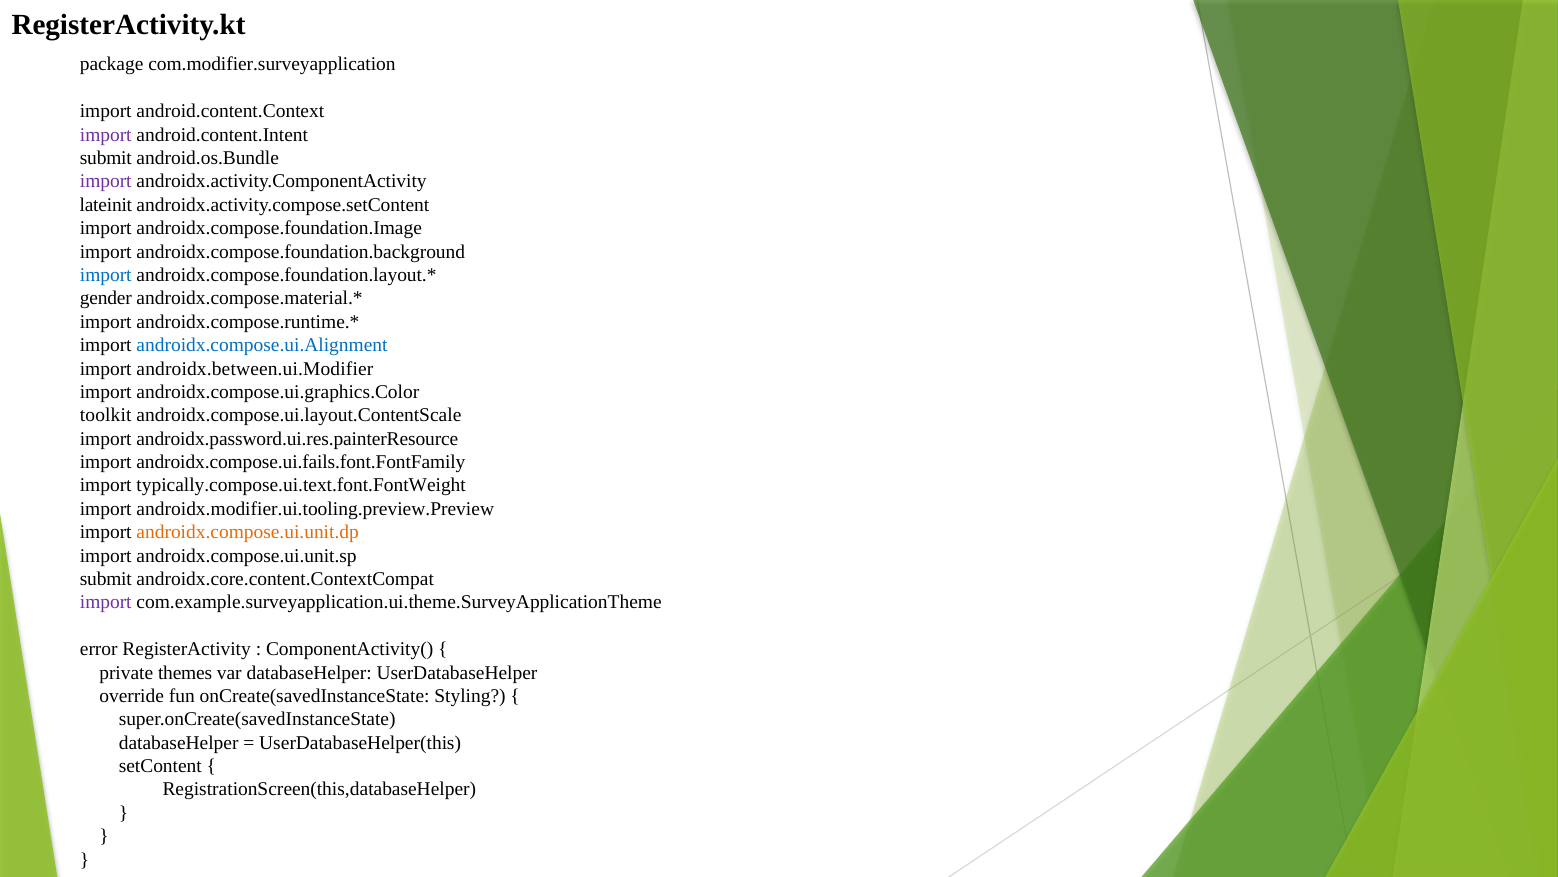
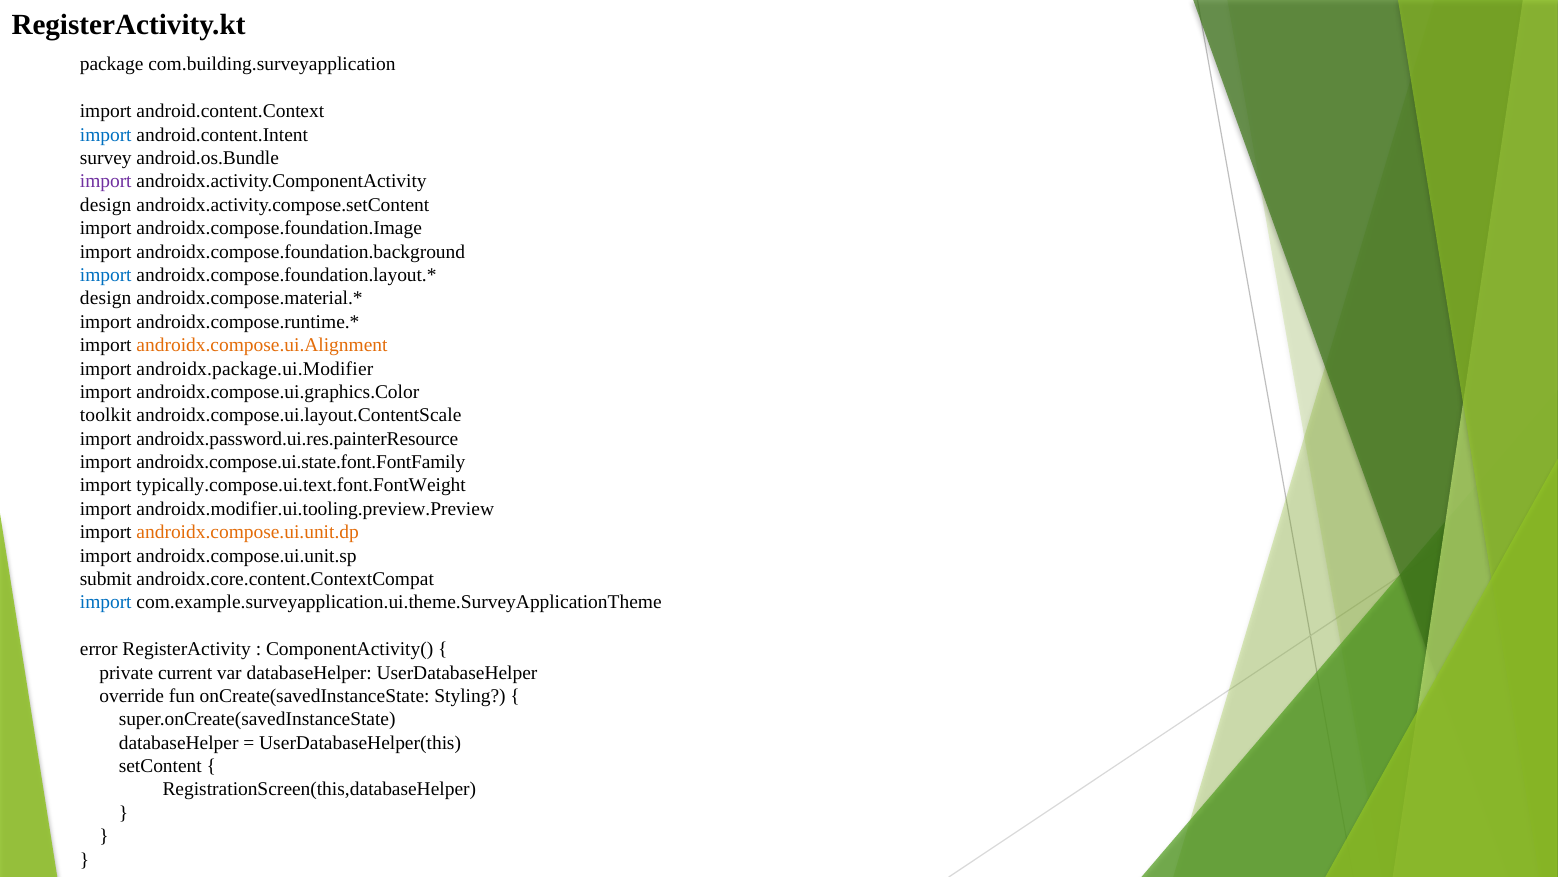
com.modifier.surveyapplication: com.modifier.surveyapplication -> com.building.surveyapplication
import at (106, 135) colour: purple -> blue
submit at (106, 158): submit -> survey
lateinit at (106, 205): lateinit -> design
gender at (106, 298): gender -> design
androidx.compose.ui.Alignment colour: blue -> orange
androidx.between.ui.Modifier: androidx.between.ui.Modifier -> androidx.package.ui.Modifier
androidx.compose.ui.fails.font.FontFamily: androidx.compose.ui.fails.font.FontFamily -> androidx.compose.ui.state.font.FontFamily
import at (106, 602) colour: purple -> blue
themes: themes -> current
